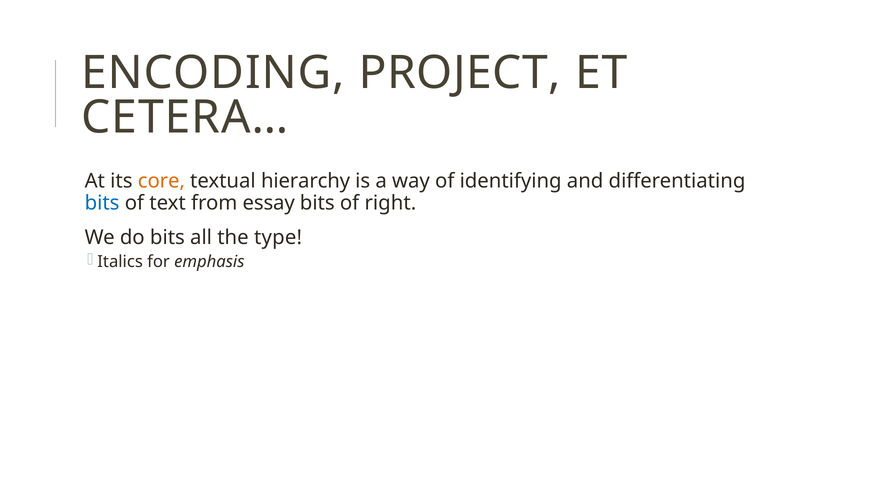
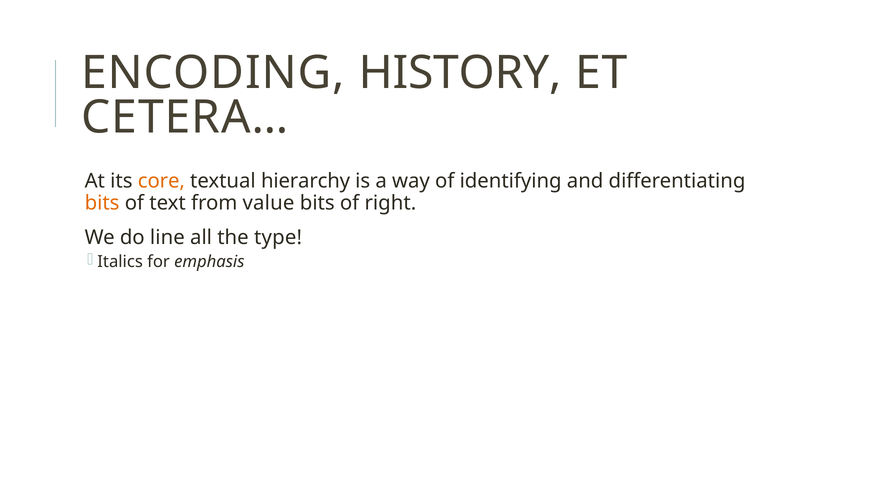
PROJECT: PROJECT -> HISTORY
bits at (102, 203) colour: blue -> orange
essay: essay -> value
do bits: bits -> line
